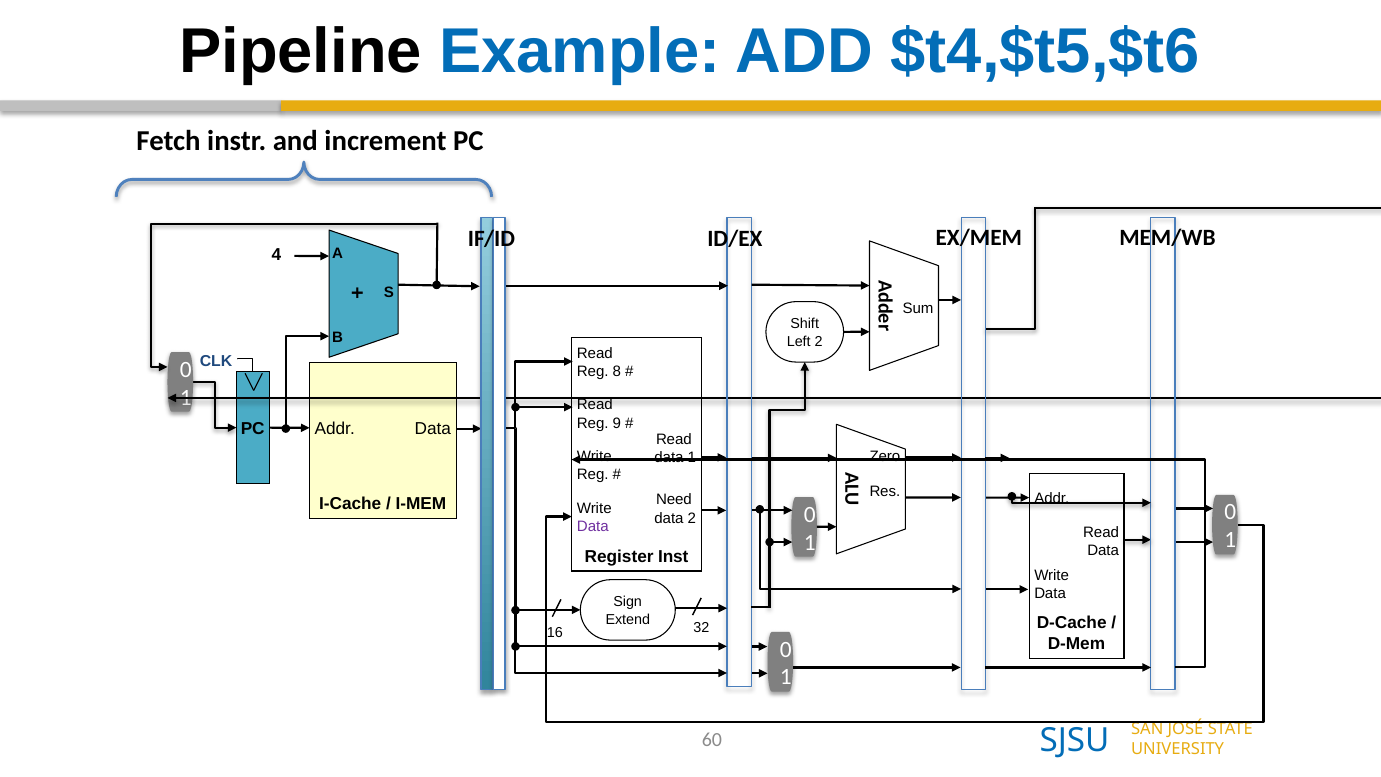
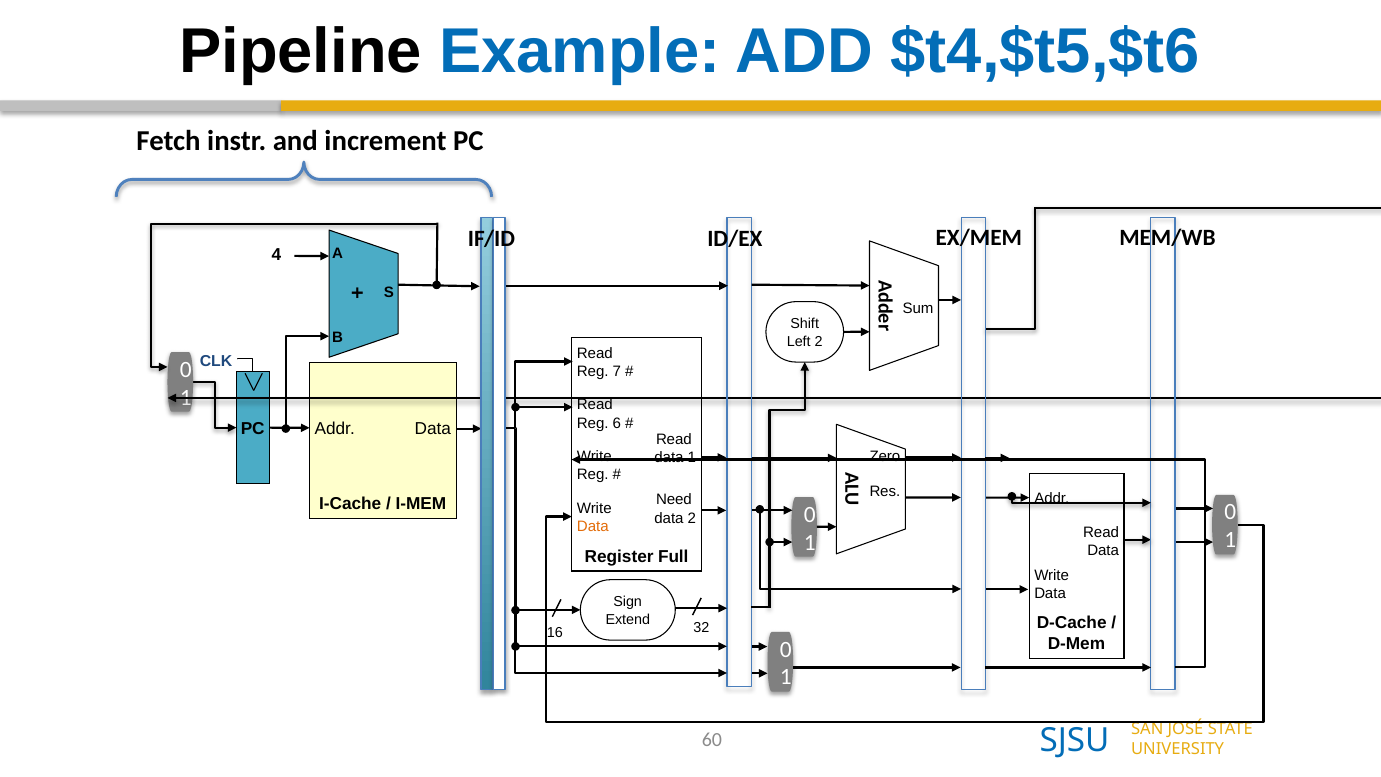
8: 8 -> 7
9: 9 -> 6
Data at (593, 527) colour: purple -> orange
Inst: Inst -> Full
